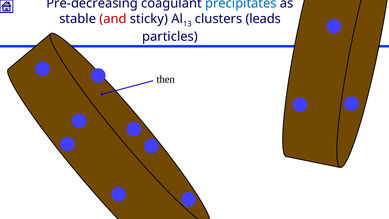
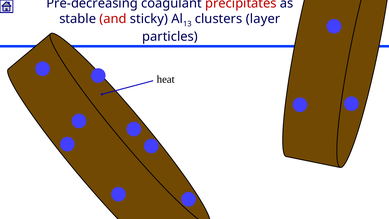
precipitates colour: blue -> red
leads: leads -> layer
then: then -> heat
